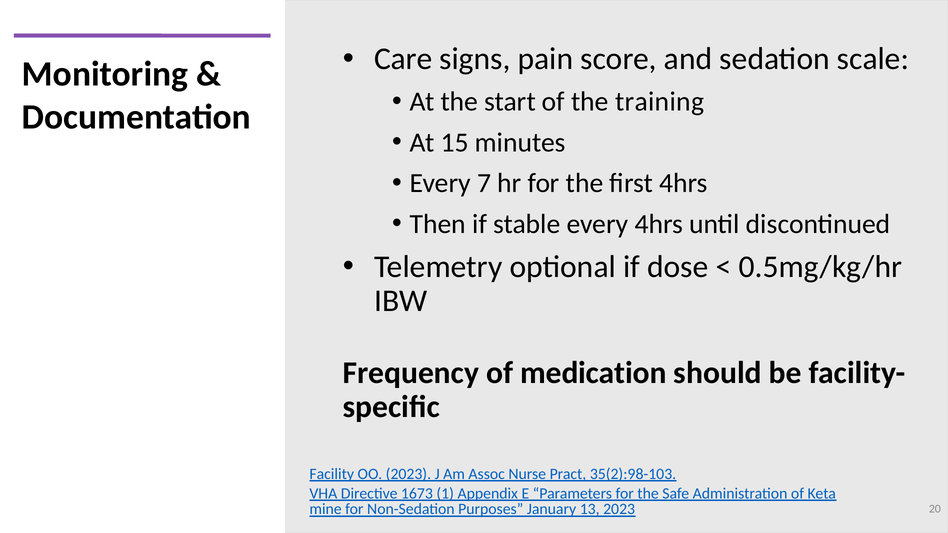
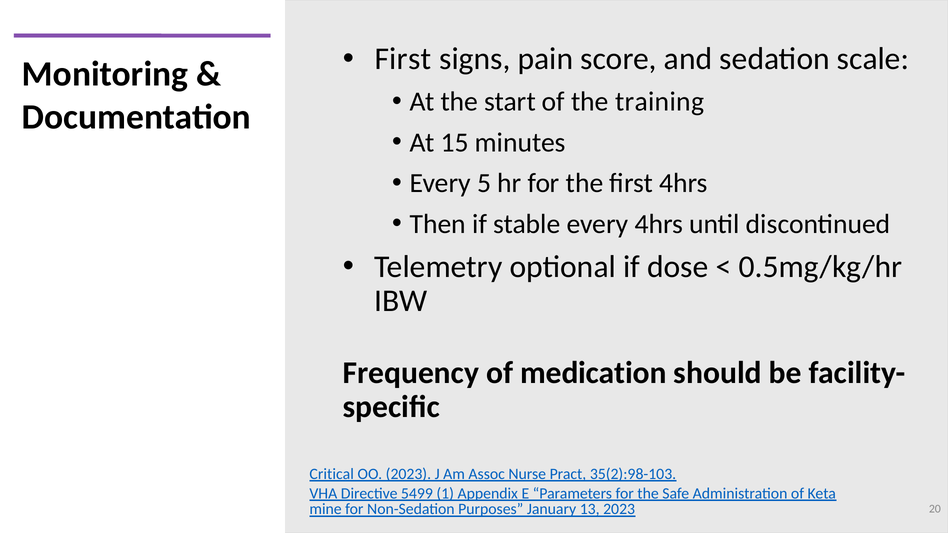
Care at (403, 59): Care -> First
7: 7 -> 5
Facility: Facility -> Critical
1673: 1673 -> 5499
